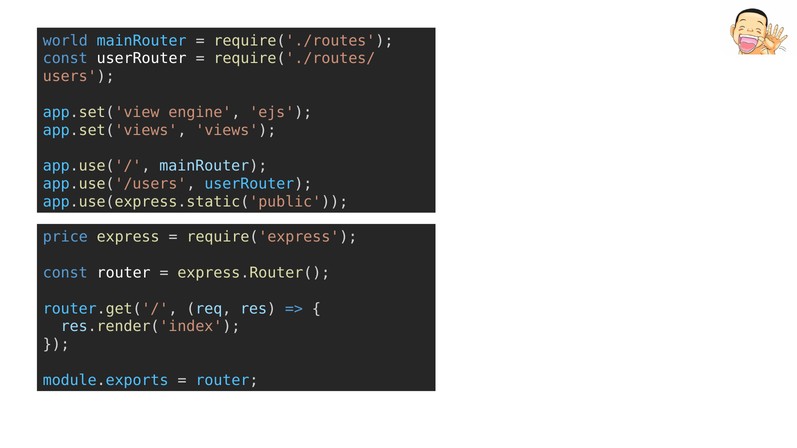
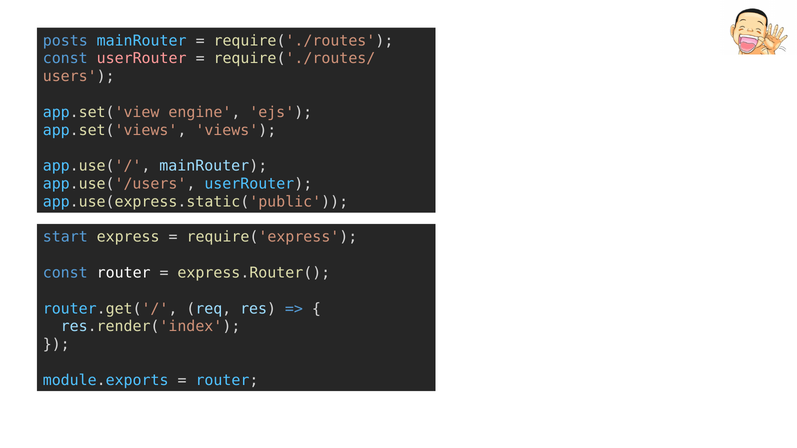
world: world -> posts
userRouter at (142, 59) colour: white -> pink
price: price -> start
